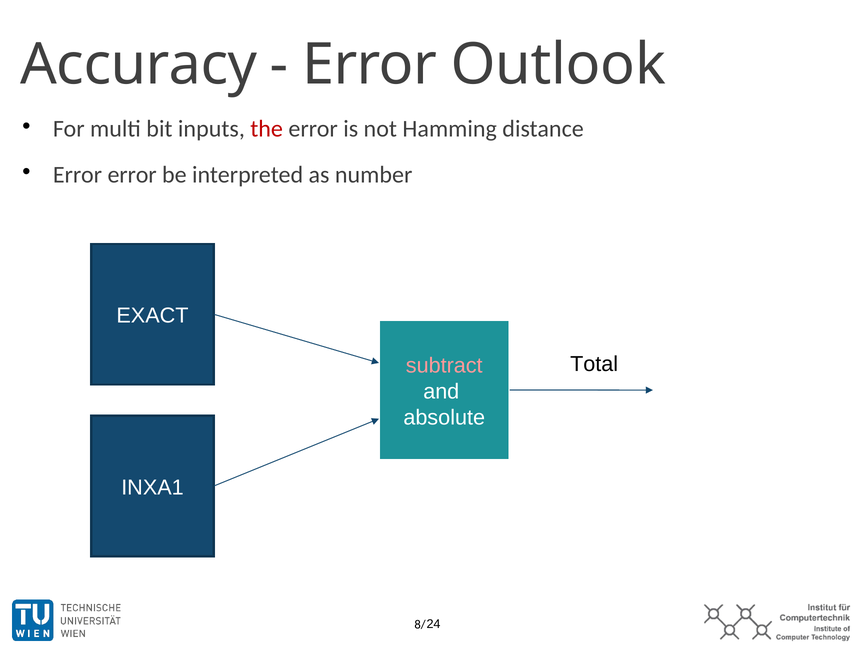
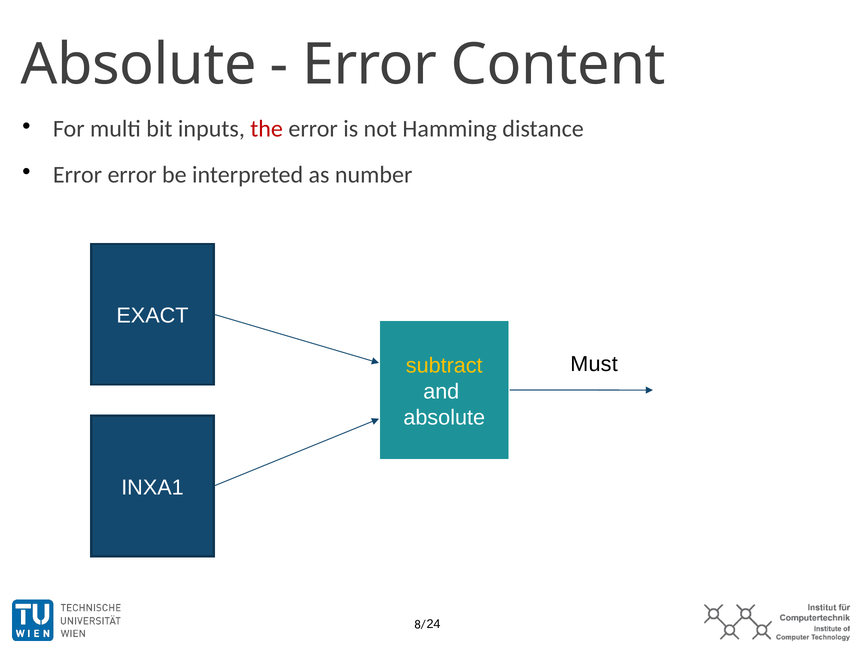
Accuracy at (139, 64): Accuracy -> Absolute
Outlook: Outlook -> Content
Total: Total -> Must
subtract colour: pink -> yellow
